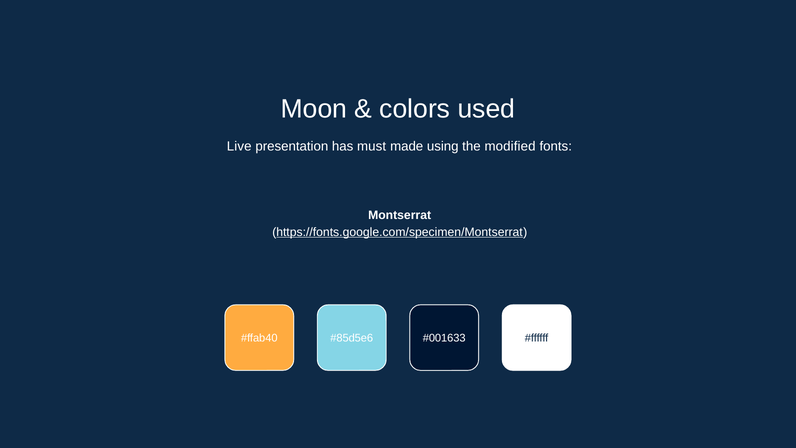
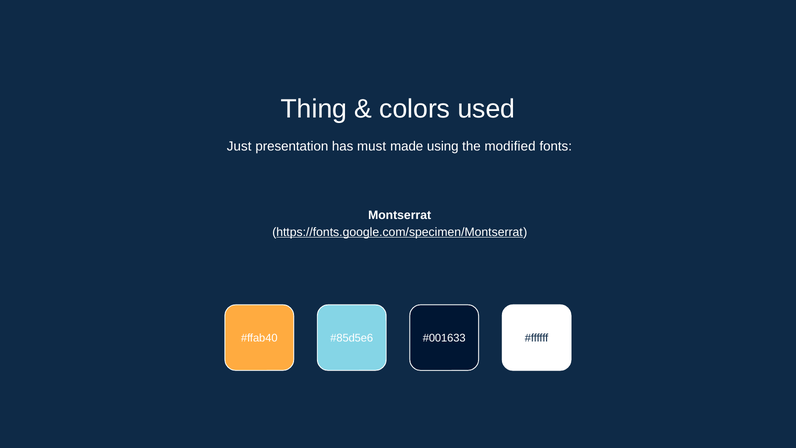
Moon: Moon -> Thing
Live: Live -> Just
